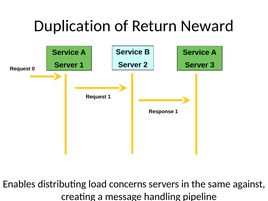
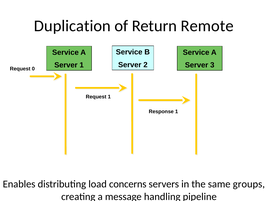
Neward: Neward -> Remote
against: against -> groups
